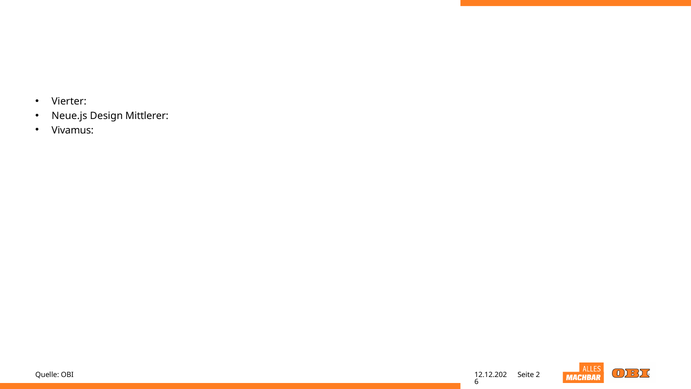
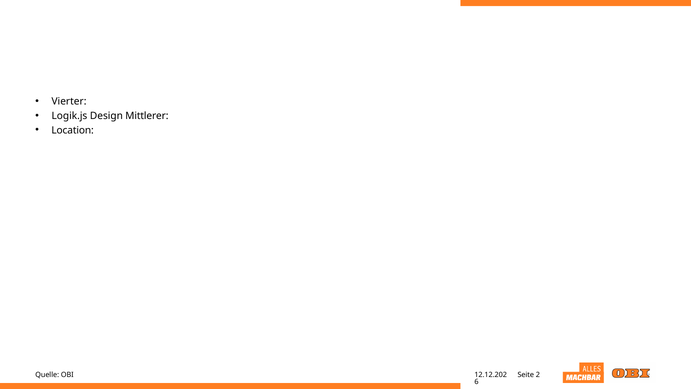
Neue.js: Neue.js -> Logik.js
Vivamus: Vivamus -> Location
